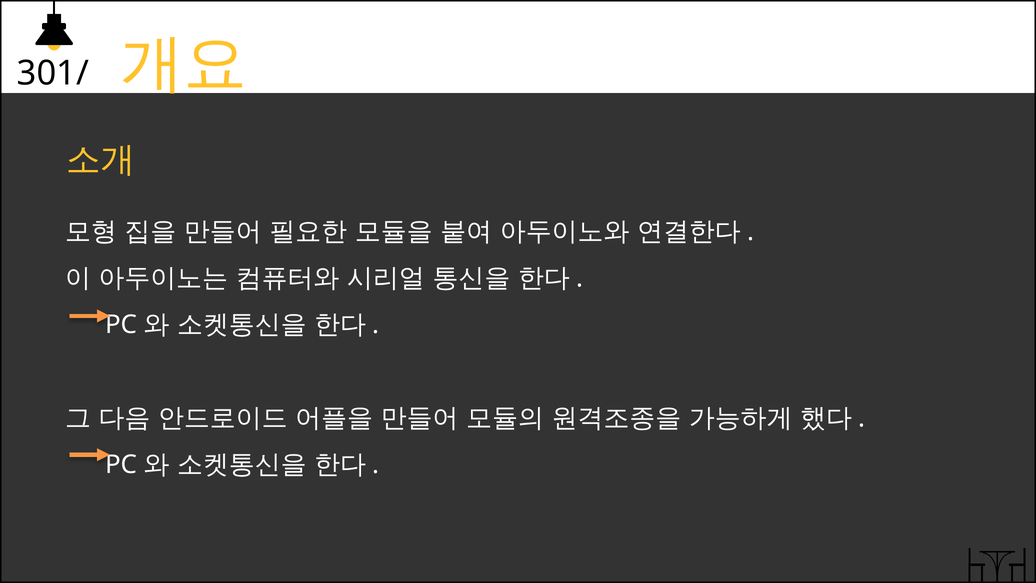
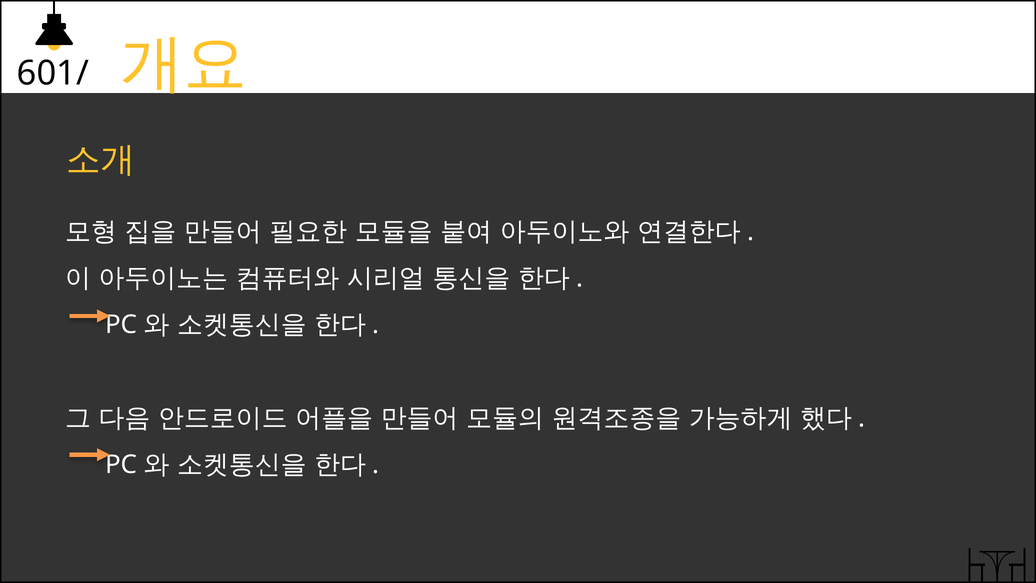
301/: 301/ -> 601/
